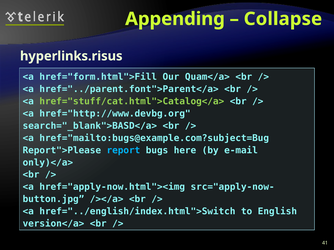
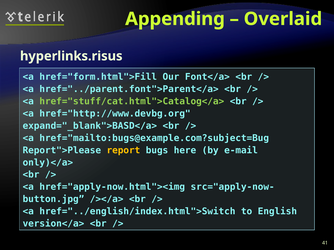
Collapse: Collapse -> Overlaid
Quam</a>: Quam</a> -> Font</a>
search="_blank">BASD</a>: search="_blank">BASD</a> -> expand="_blank">BASD</a>
report colour: light blue -> yellow
